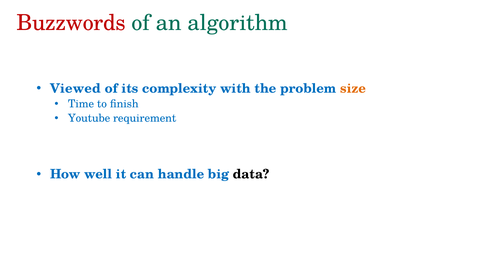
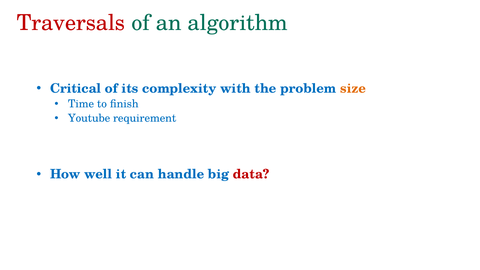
Buzzwords: Buzzwords -> Traversals
Viewed: Viewed -> Critical
data colour: black -> red
